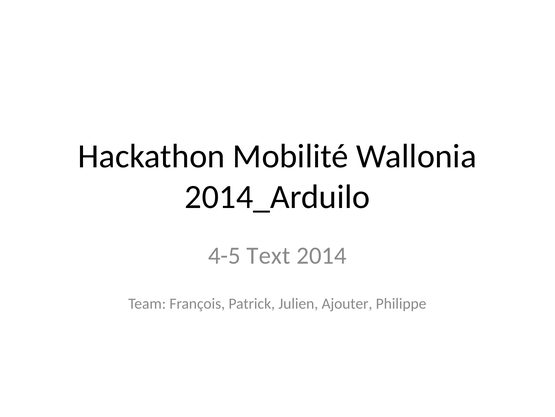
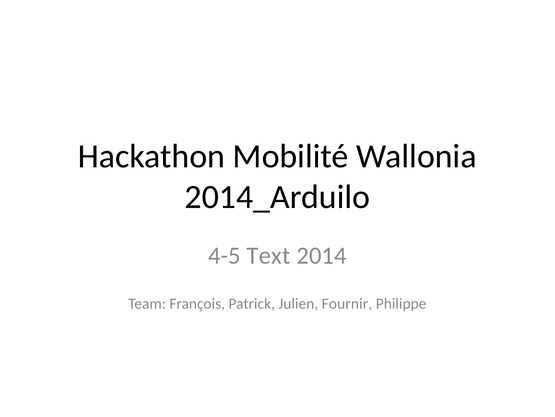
Ajouter: Ajouter -> Fournir
